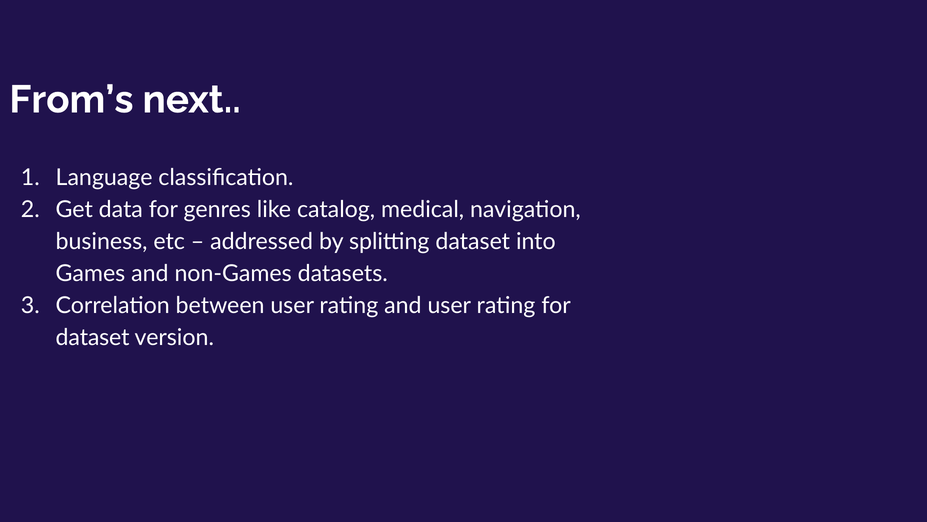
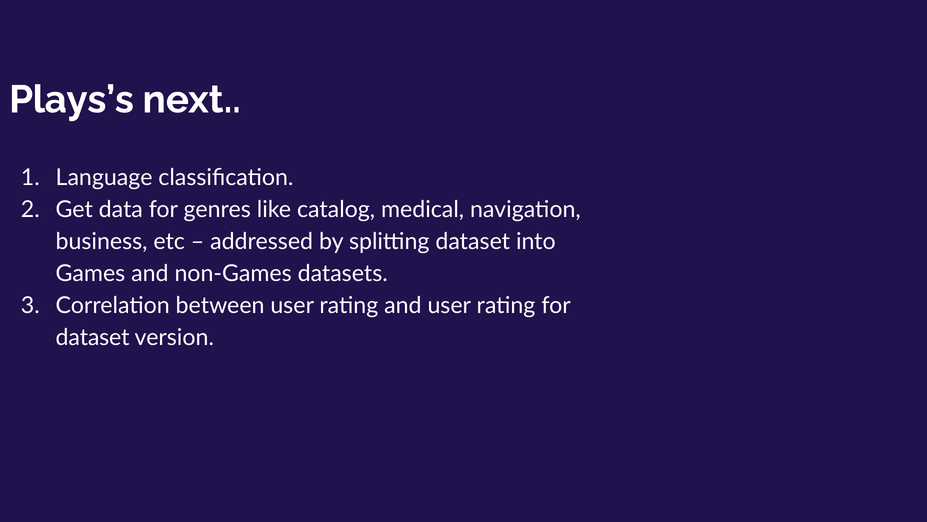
From’s: From’s -> Plays’s
